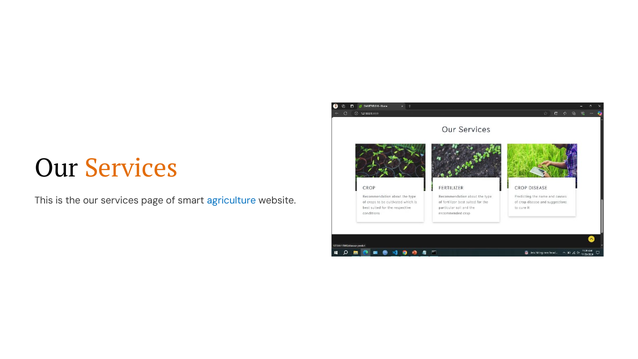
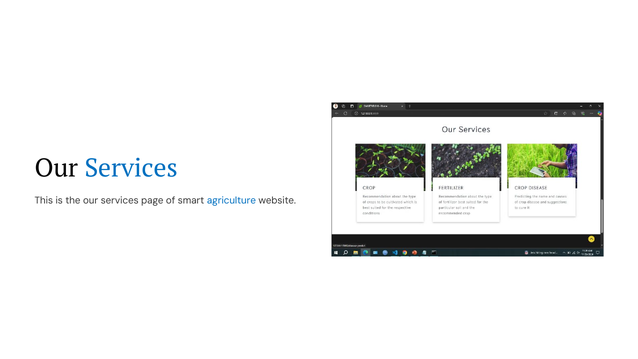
Services at (131, 168) colour: orange -> blue
